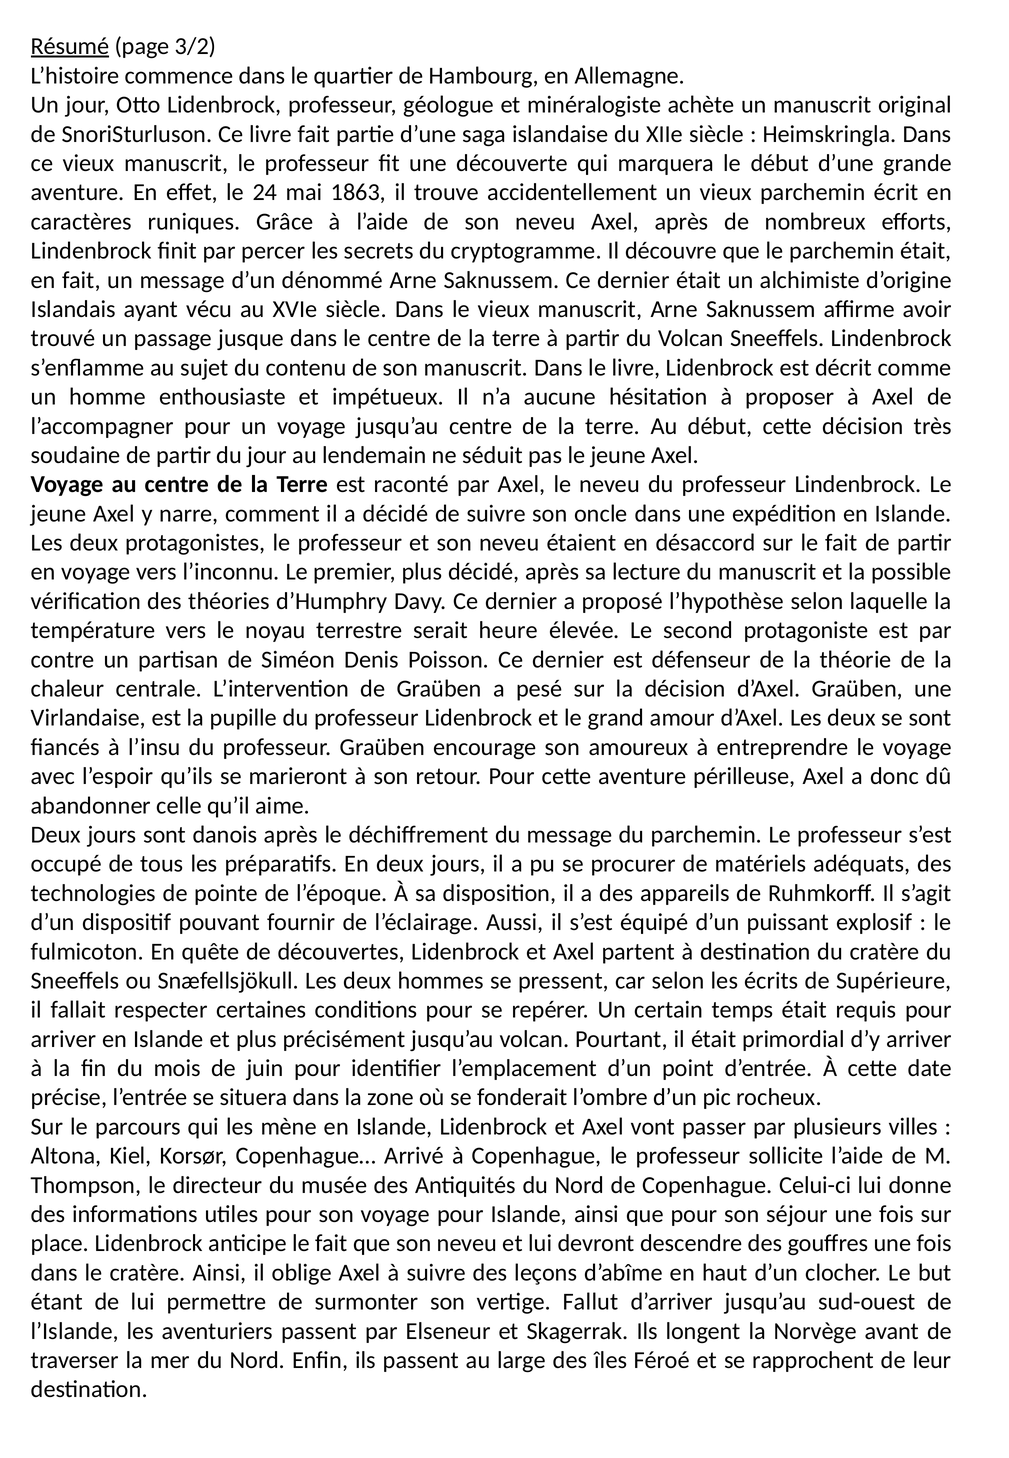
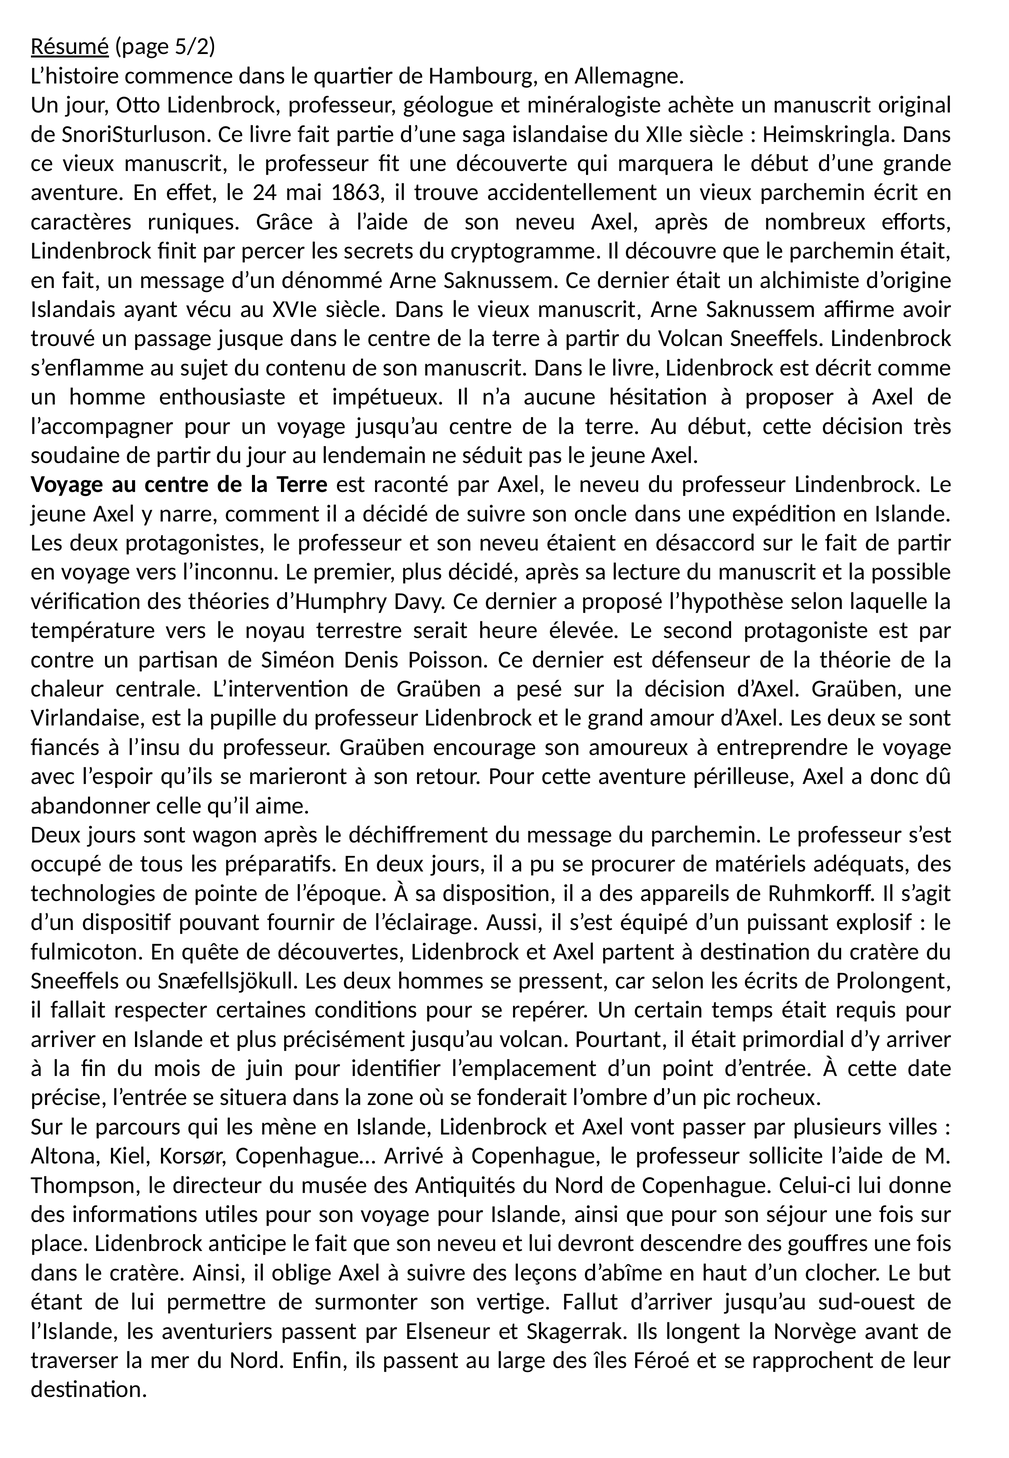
3/2: 3/2 -> 5/2
danois: danois -> wagon
Supérieure: Supérieure -> Prolongent
